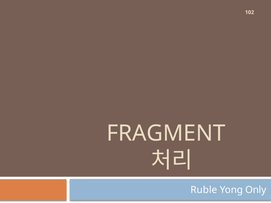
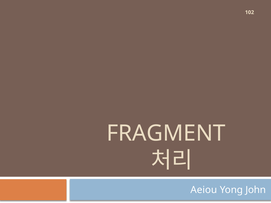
Ruble: Ruble -> Aeiou
Only: Only -> John
